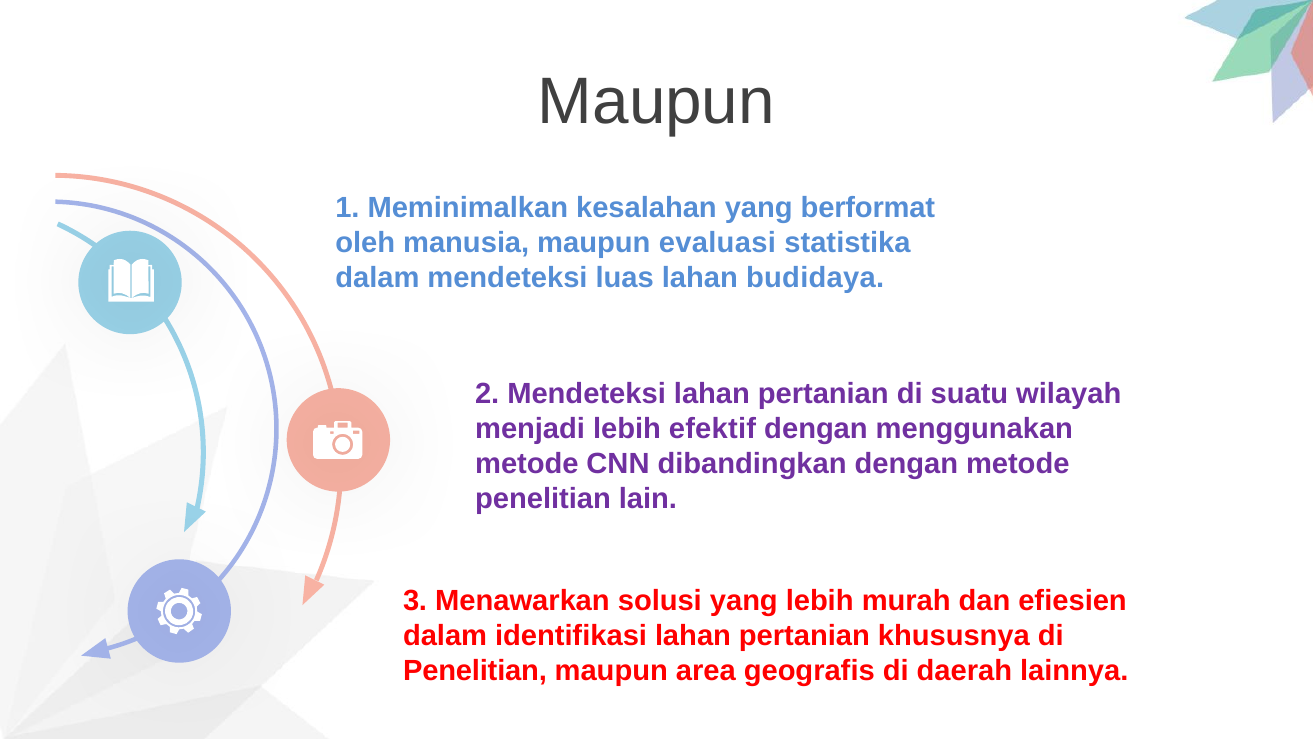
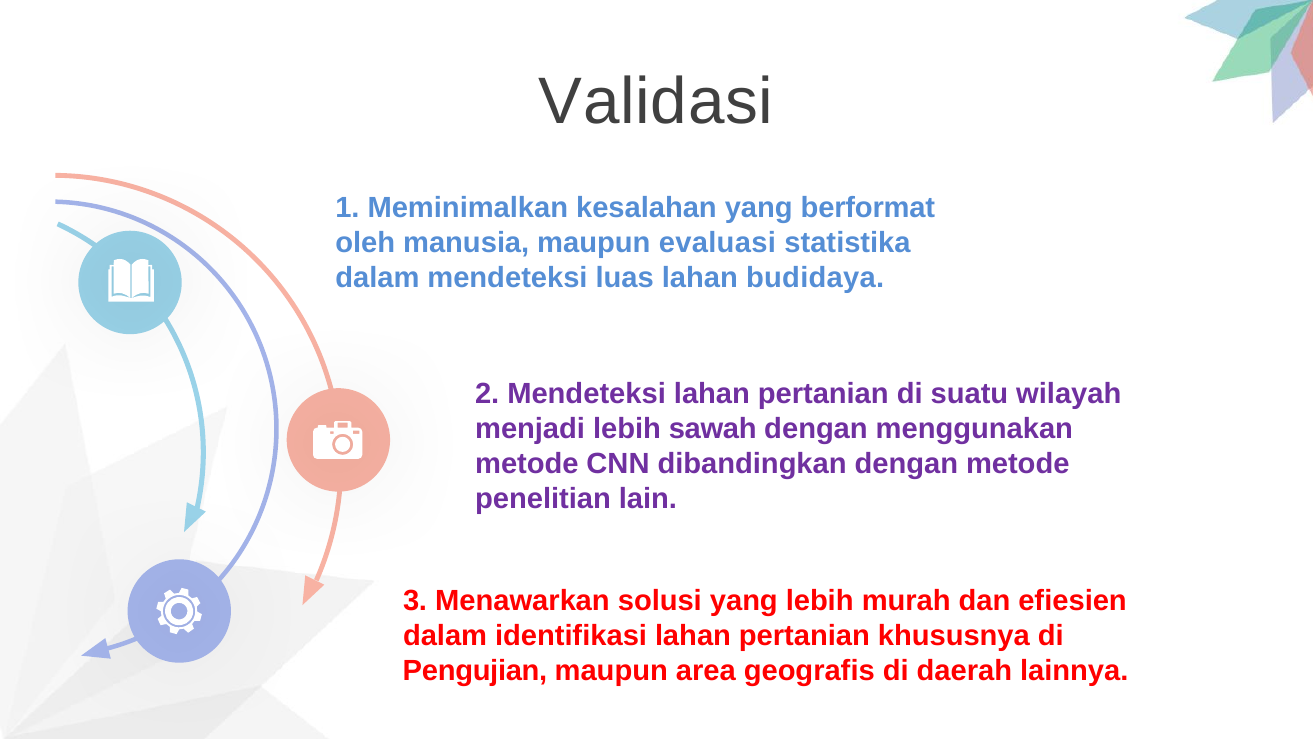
Maupun at (656, 102): Maupun -> Validasi
efektif: efektif -> sawah
Penelitian at (475, 670): Penelitian -> Pengujian
